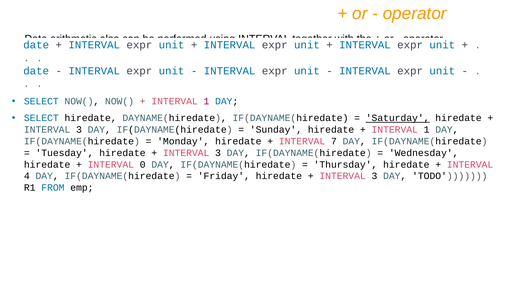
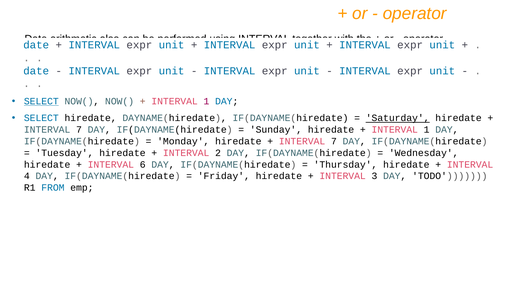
SELECT at (41, 101) underline: none -> present
3 at (79, 130): 3 -> 7
3 at (218, 153): 3 -> 2
0: 0 -> 6
